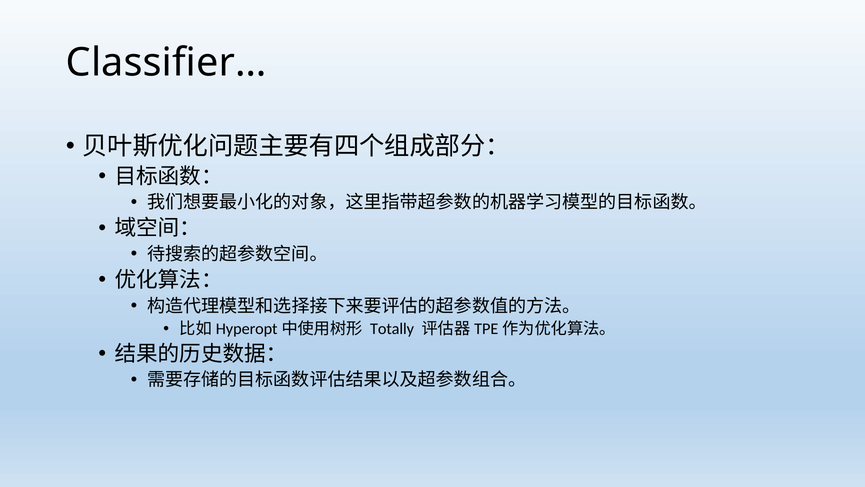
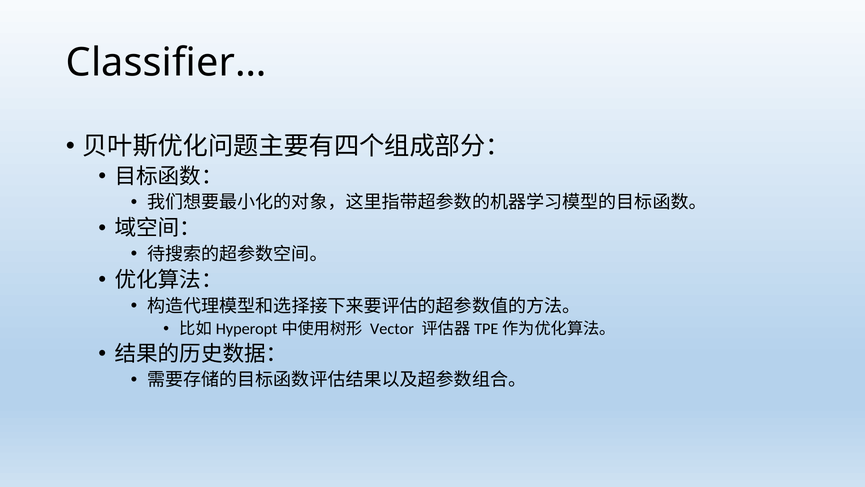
Totally: Totally -> Vector
